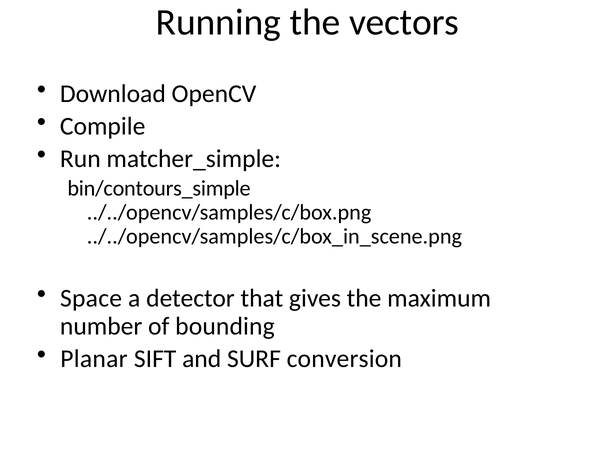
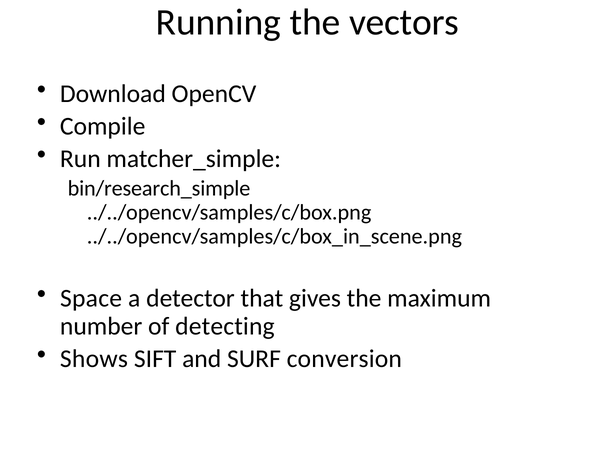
bin/contours_simple: bin/contours_simple -> bin/research_simple
bounding: bounding -> detecting
Planar: Planar -> Shows
